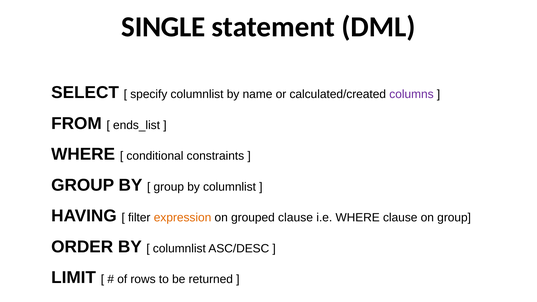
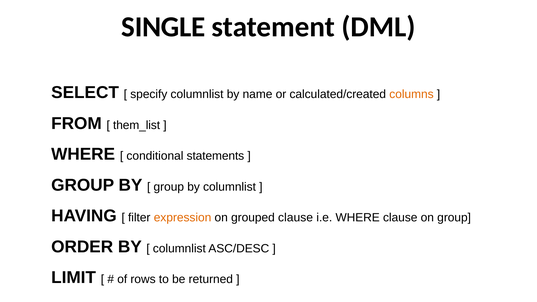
columns colour: purple -> orange
ends_list: ends_list -> them_list
constraints: constraints -> statements
